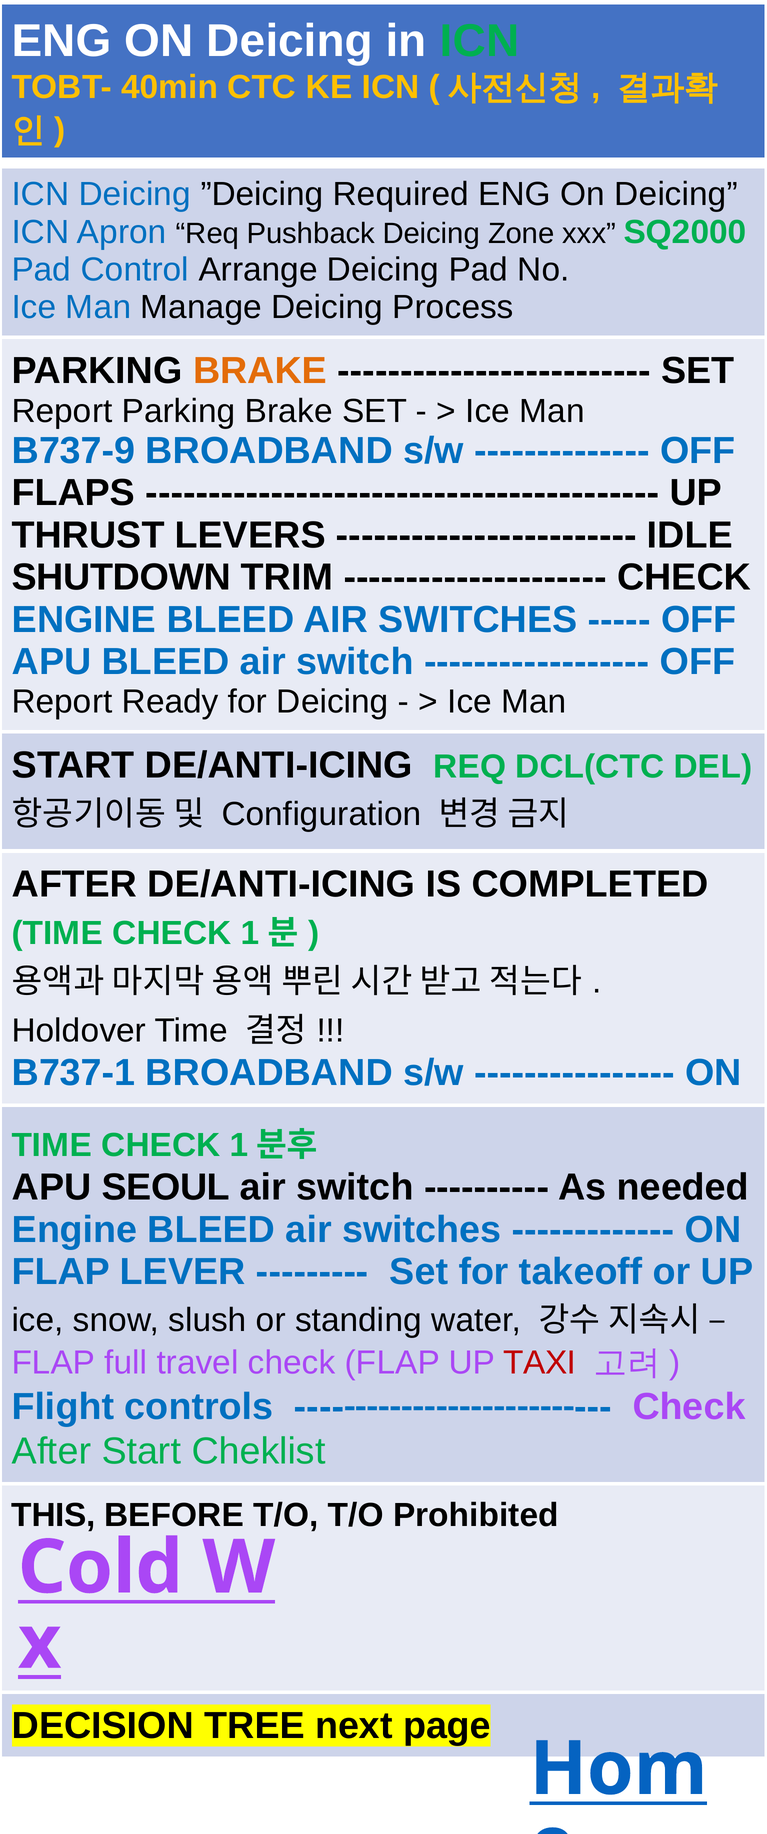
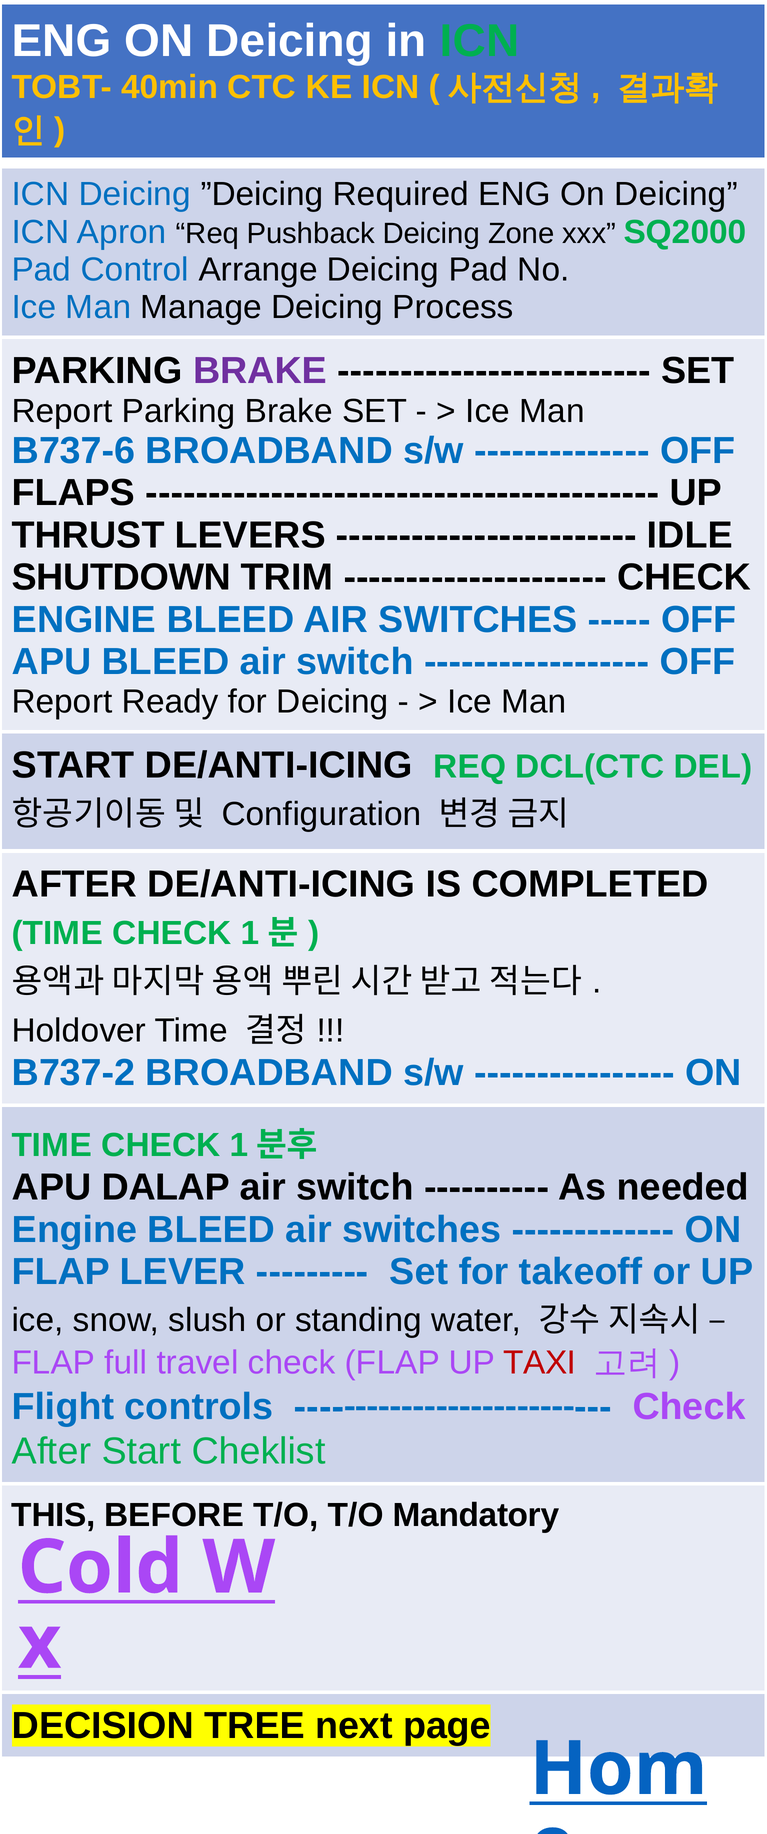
BRAKE at (260, 371) colour: orange -> purple
B737-9: B737-9 -> B737-6
B737-1: B737-1 -> B737-2
SEOUL: SEOUL -> DALAP
Prohibited: Prohibited -> Mandatory
